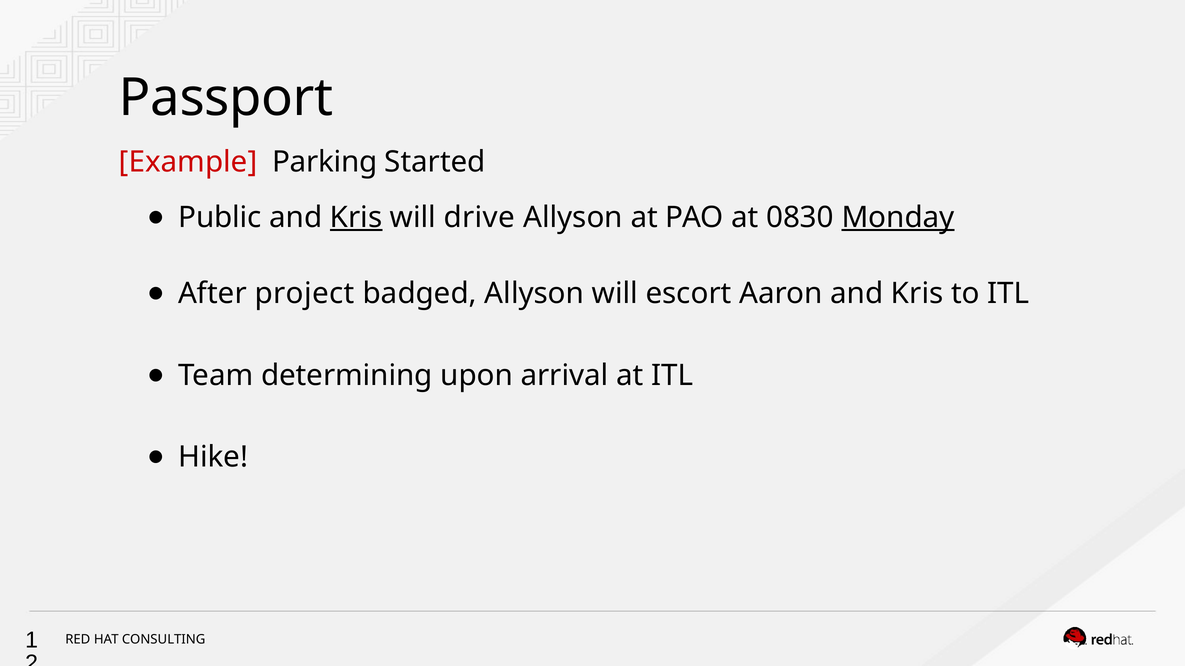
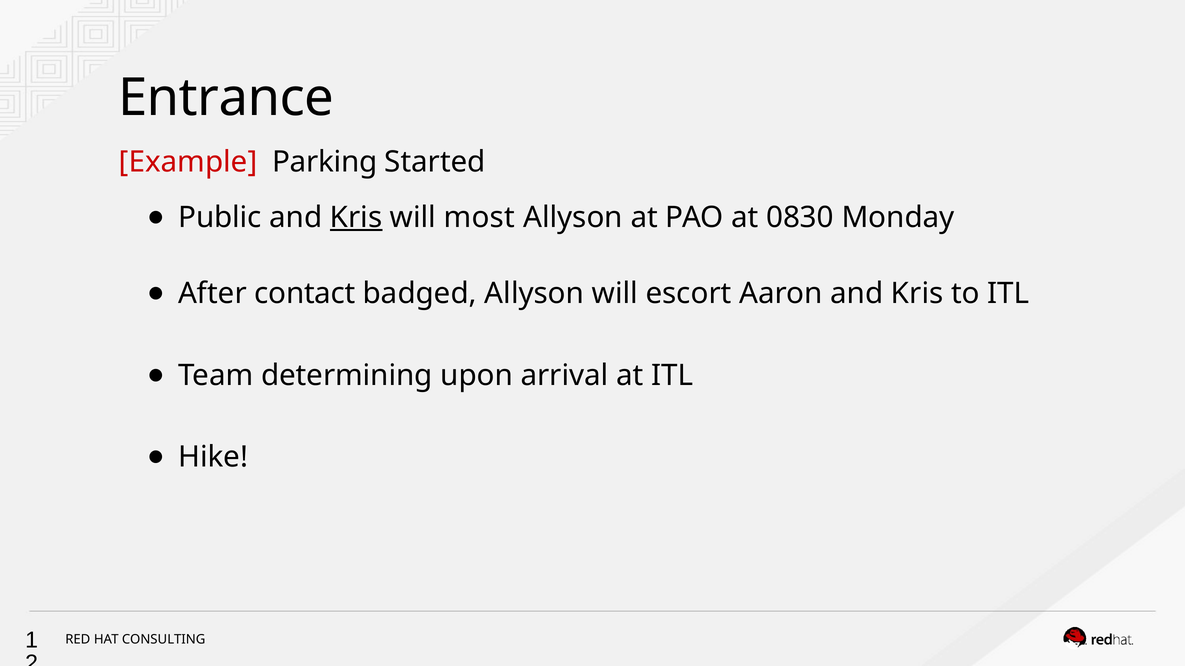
Passport: Passport -> Entrance
drive: drive -> most
Monday underline: present -> none
project: project -> contact
